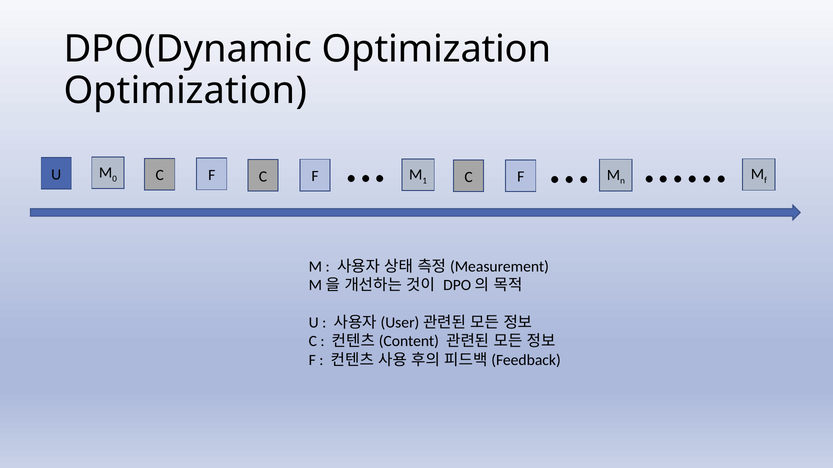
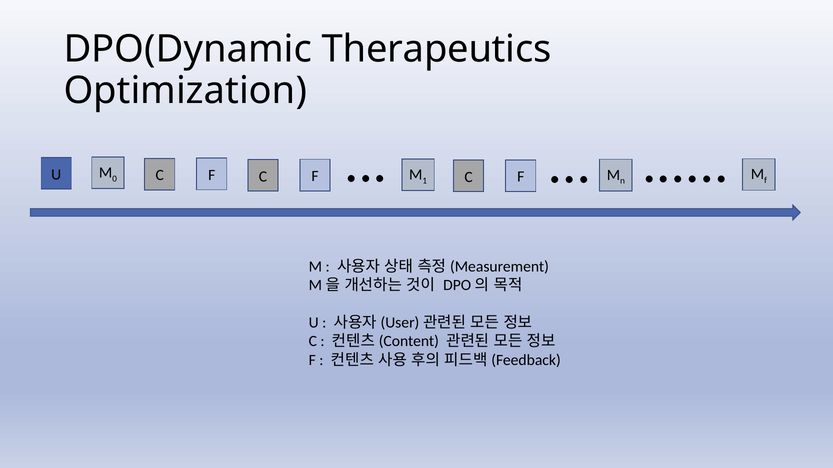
DPO(Dynamic Optimization: Optimization -> Therapeutics
